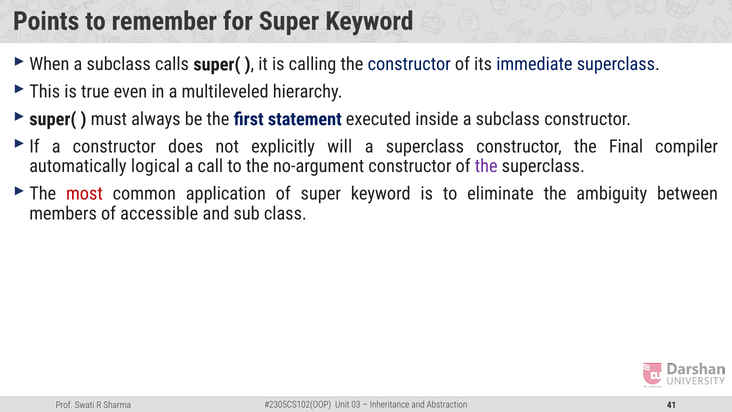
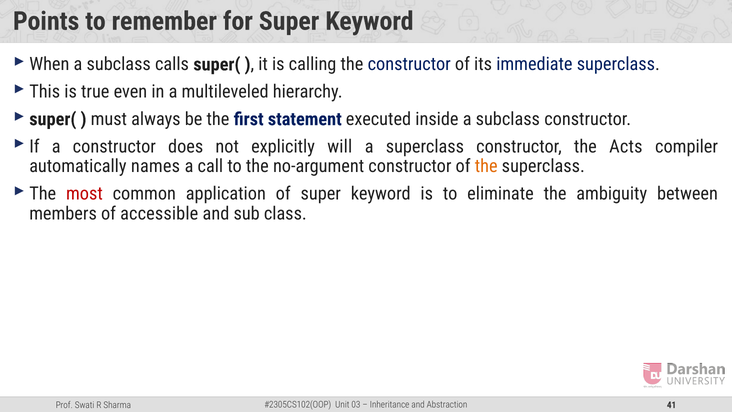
Final: Final -> Acts
logical: logical -> names
the at (486, 166) colour: purple -> orange
